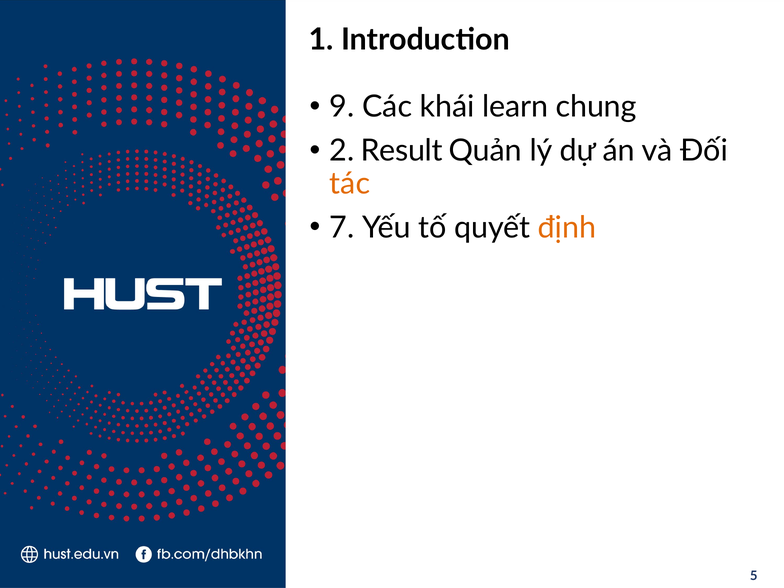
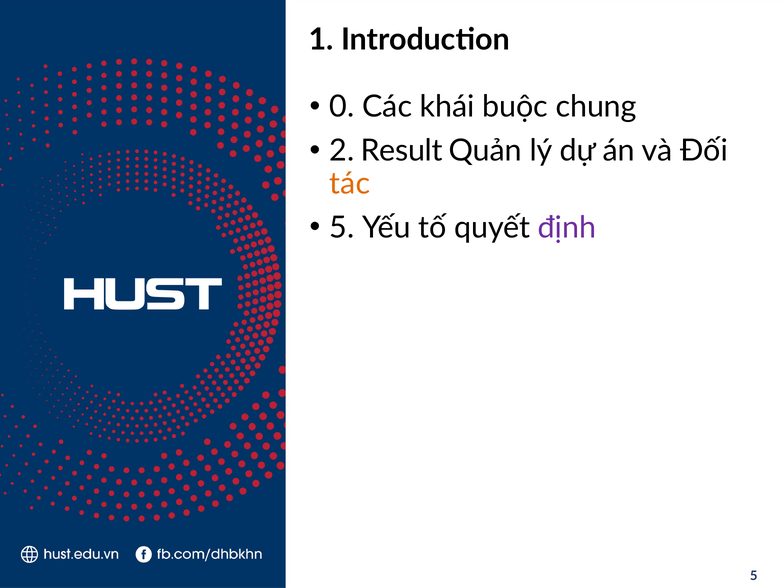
9: 9 -> 0
learn: learn -> buộc
7 at (342, 227): 7 -> 5
định colour: orange -> purple
